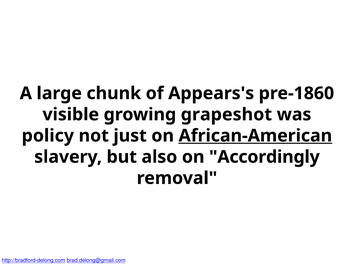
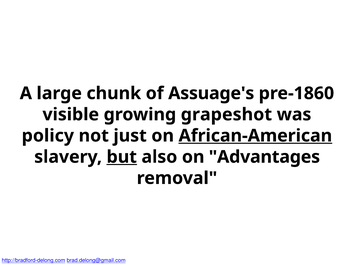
Appears's: Appears's -> Assuage's
but underline: none -> present
Accordingly: Accordingly -> Advantages
